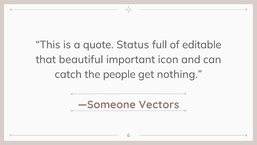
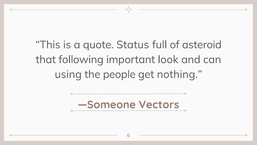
editable: editable -> asteroid
beautiful: beautiful -> following
icon: icon -> look
catch: catch -> using
